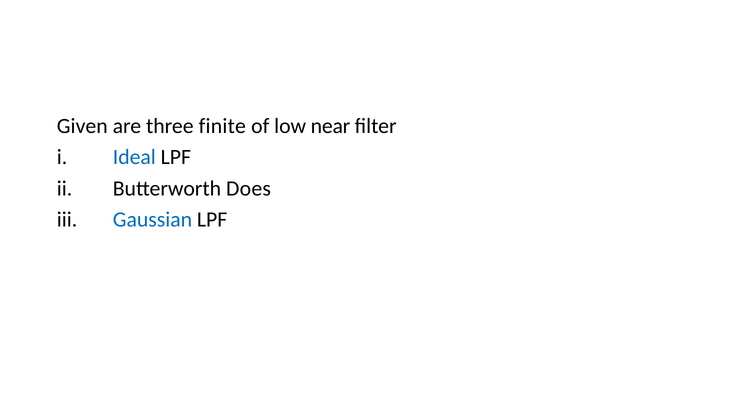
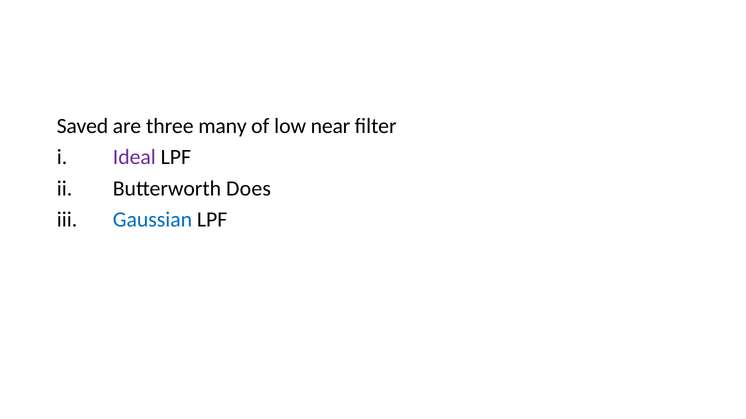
Given: Given -> Saved
finite: finite -> many
Ideal colour: blue -> purple
